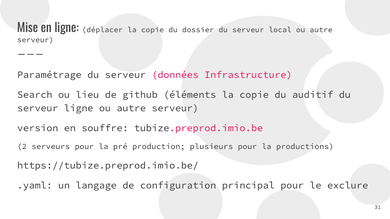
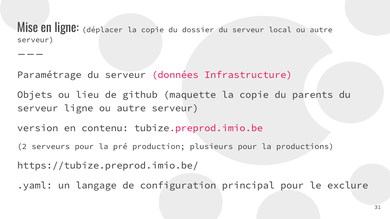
Search: Search -> Objets
éléments: éléments -> maquette
auditif: auditif -> parents
souffre: souffre -> contenu
